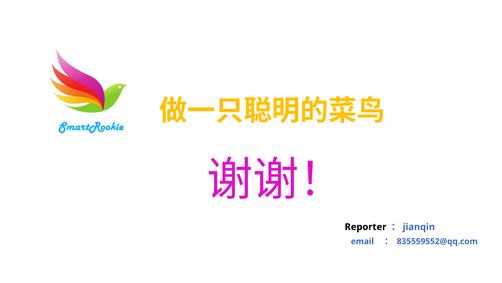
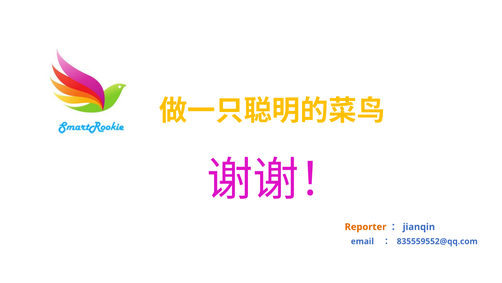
Reporter colour: black -> orange
